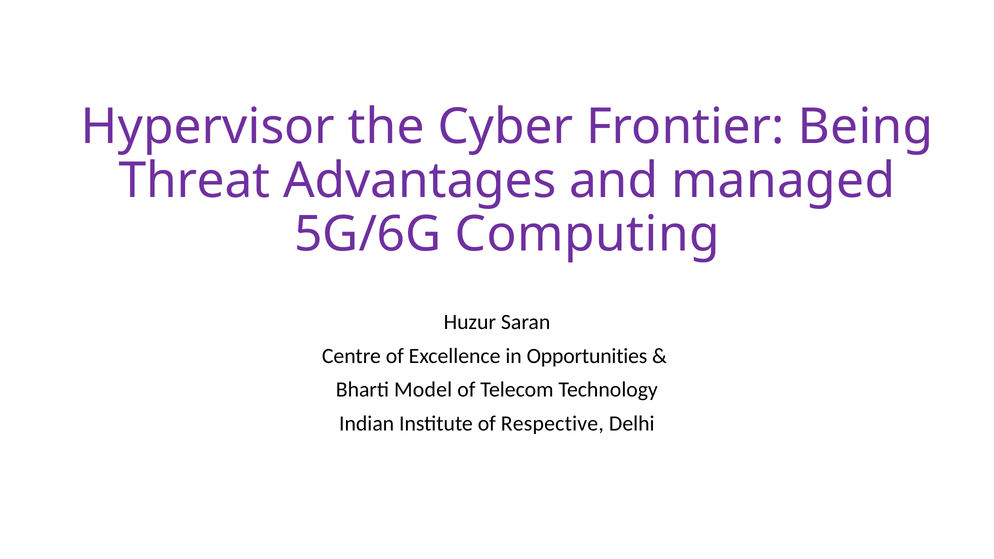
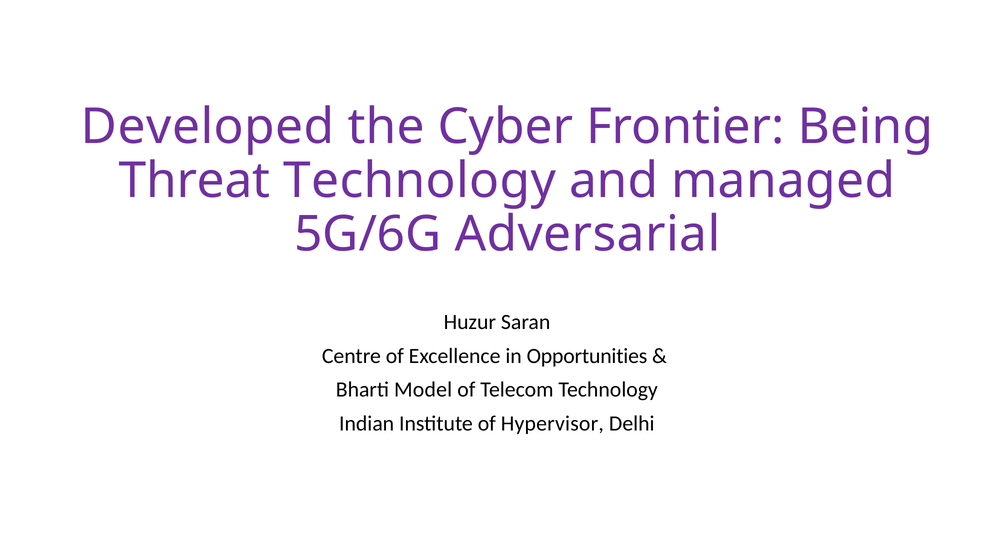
Hypervisor: Hypervisor -> Developed
Threat Advantages: Advantages -> Technology
Computing: Computing -> Adversarial
Respective: Respective -> Hypervisor
